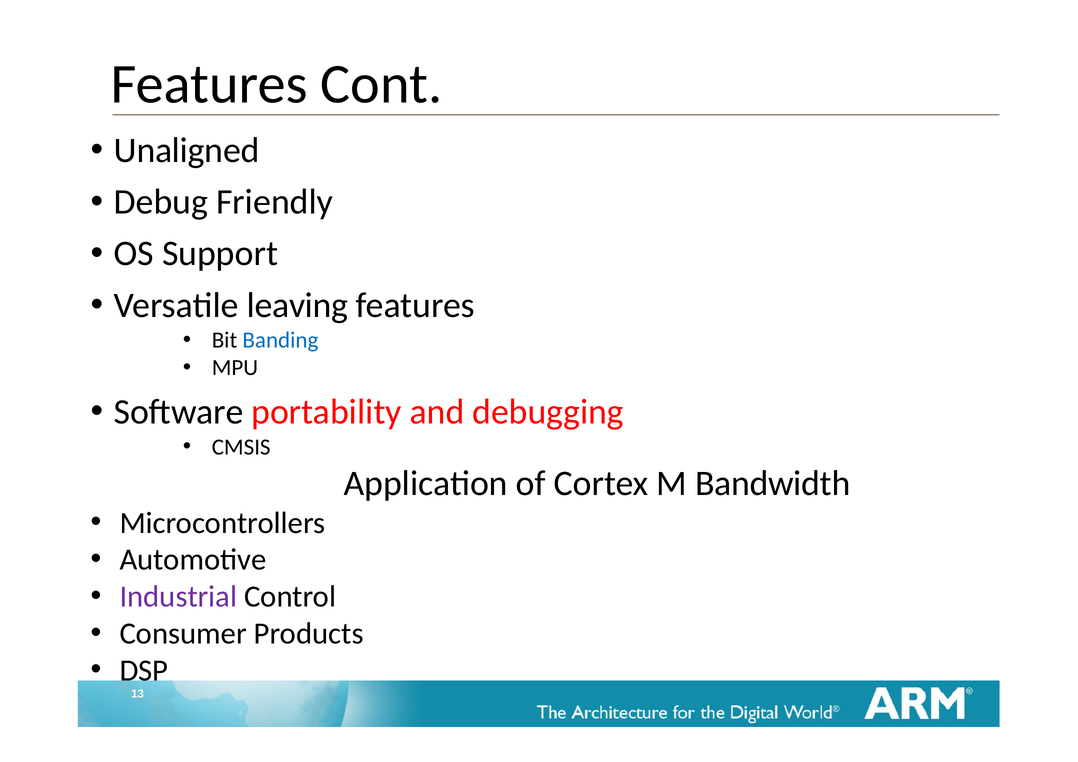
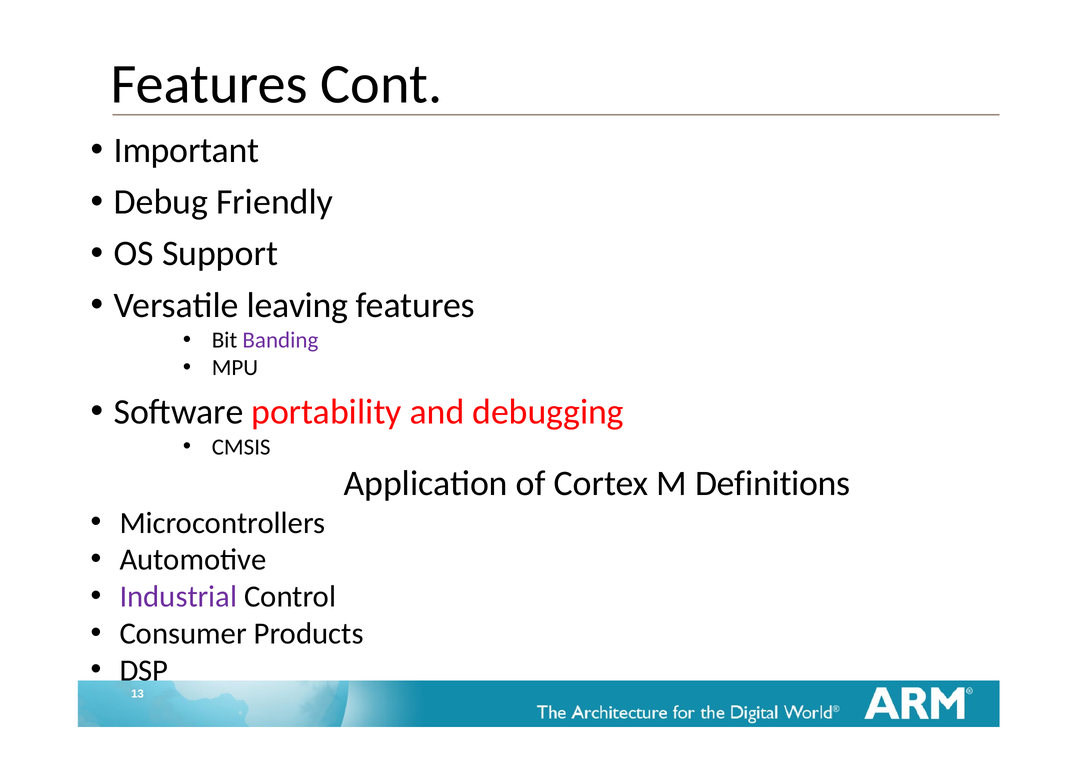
Unaligned: Unaligned -> Important
Banding colour: blue -> purple
Bandwidth: Bandwidth -> Definitions
